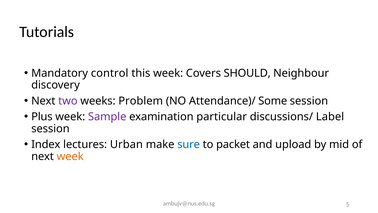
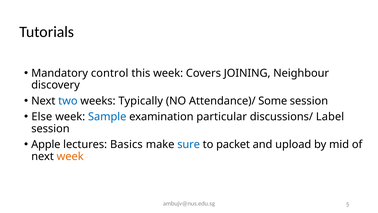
SHOULD: SHOULD -> JOINING
two colour: purple -> blue
Problem: Problem -> Typically
Plus: Plus -> Else
Sample colour: purple -> blue
Index: Index -> Apple
Urban: Urban -> Basics
